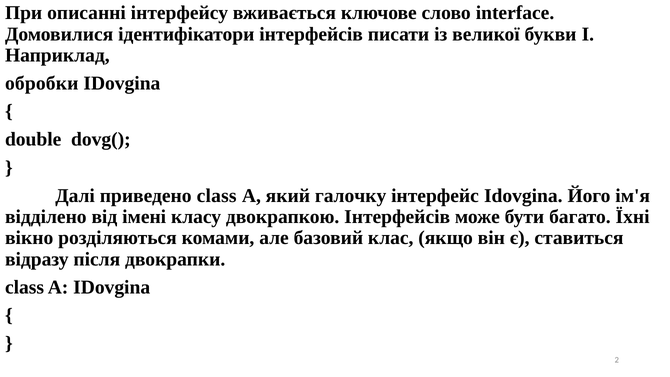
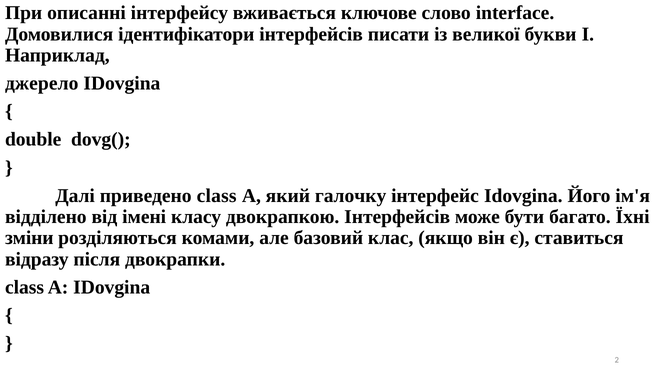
обробки: обробки -> джерело
вікно: вікно -> зміни
